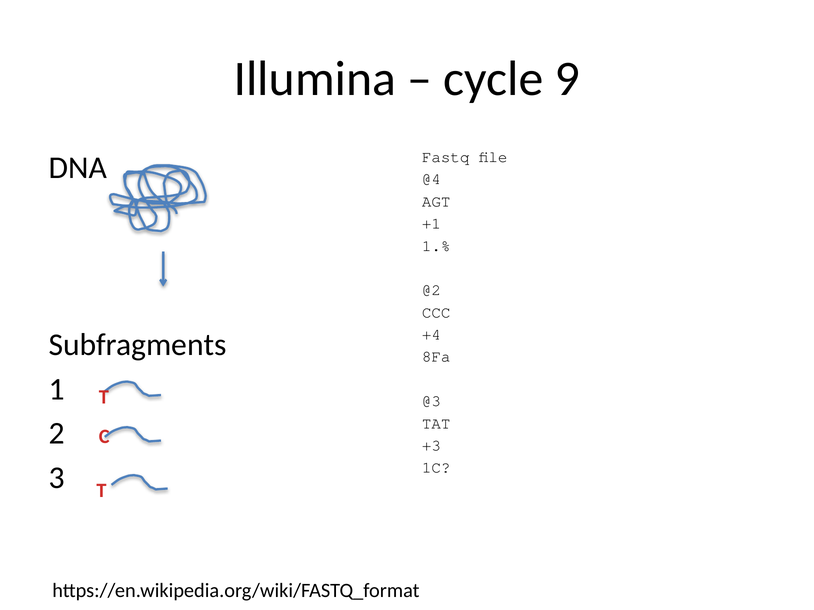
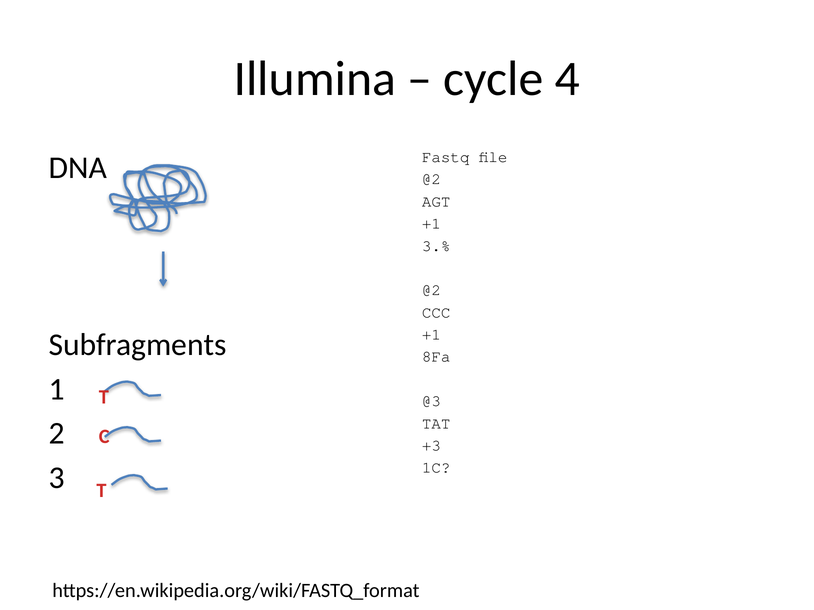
9: 9 -> 4
@4 at (431, 179): @4 -> @2
1.%: 1.% -> 3.%
+4 at (431, 335): +4 -> +1
